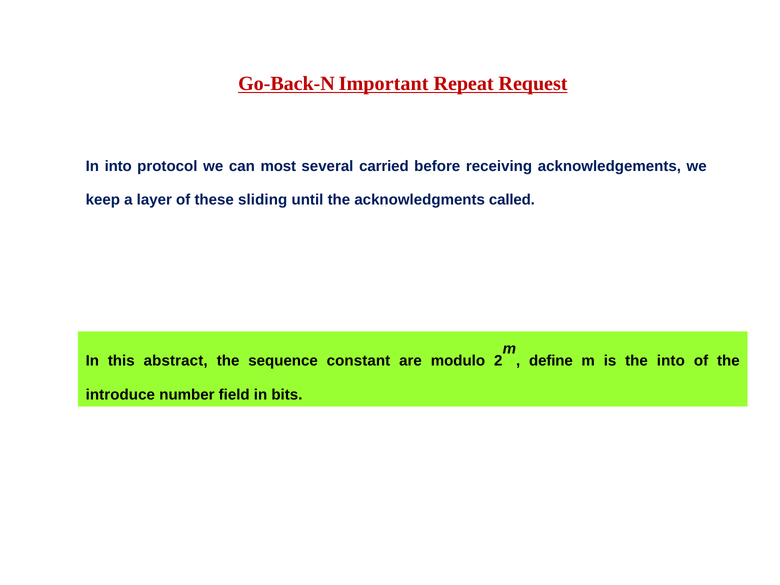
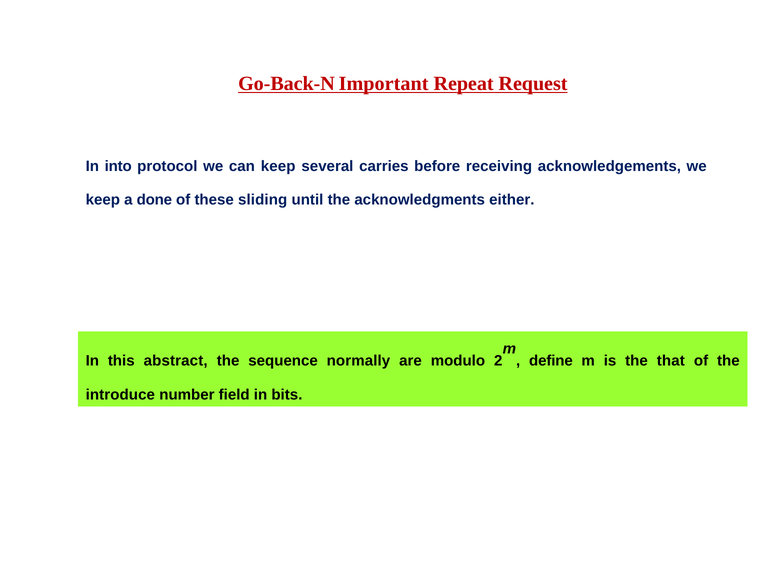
can most: most -> keep
carried: carried -> carries
layer: layer -> done
called: called -> either
constant: constant -> normally
the into: into -> that
